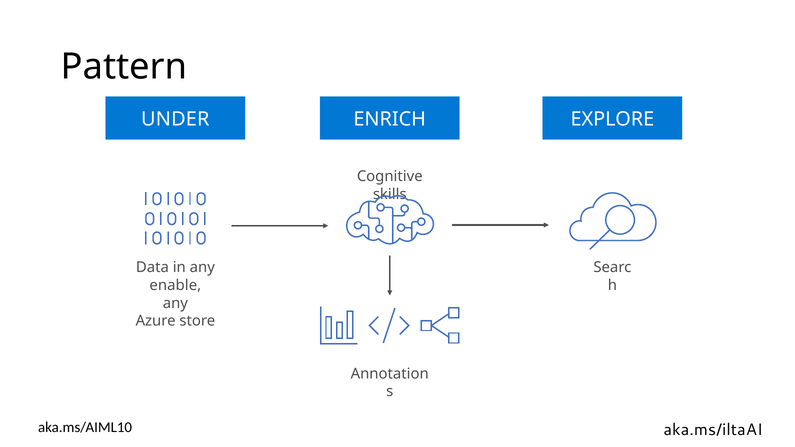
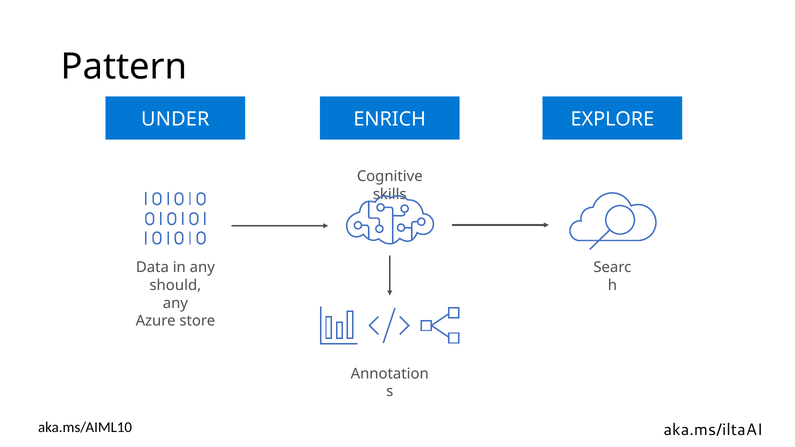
enable: enable -> should
